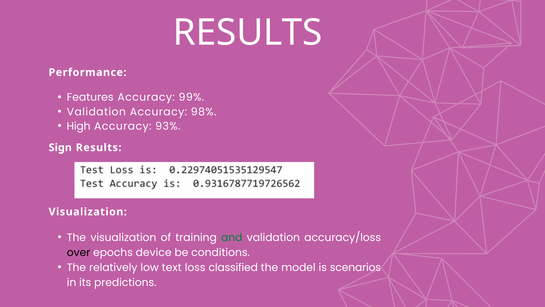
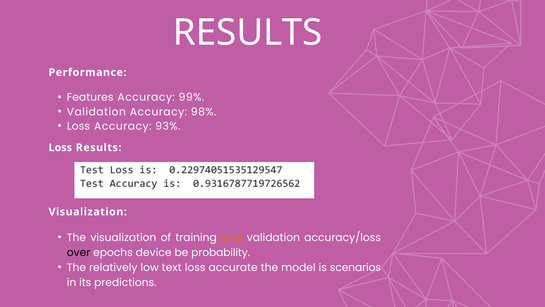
High at (79, 126): High -> Loss
Sign at (60, 147): Sign -> Loss
and colour: green -> orange
conditions: conditions -> probability
classified: classified -> accurate
